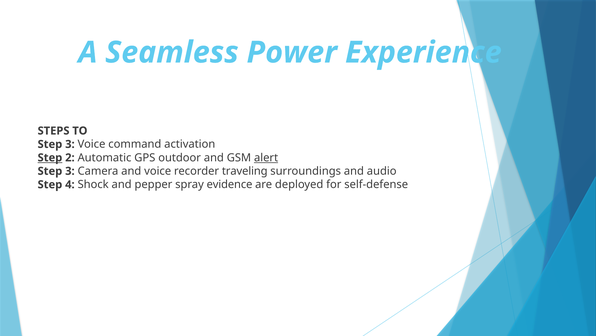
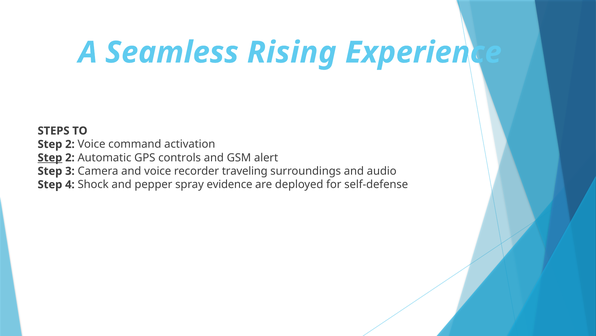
Power: Power -> Rising
3 at (70, 144): 3 -> 2
outdoor: outdoor -> controls
alert underline: present -> none
